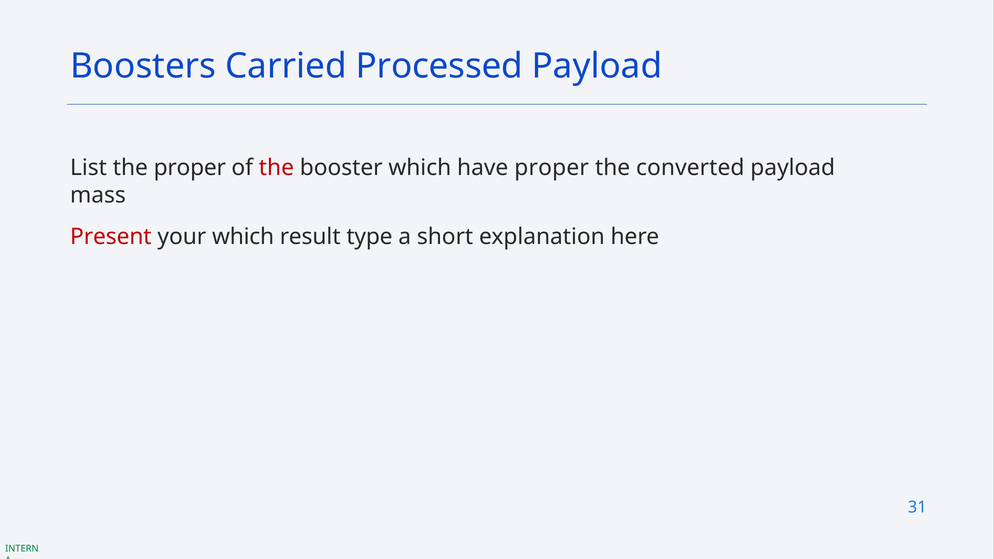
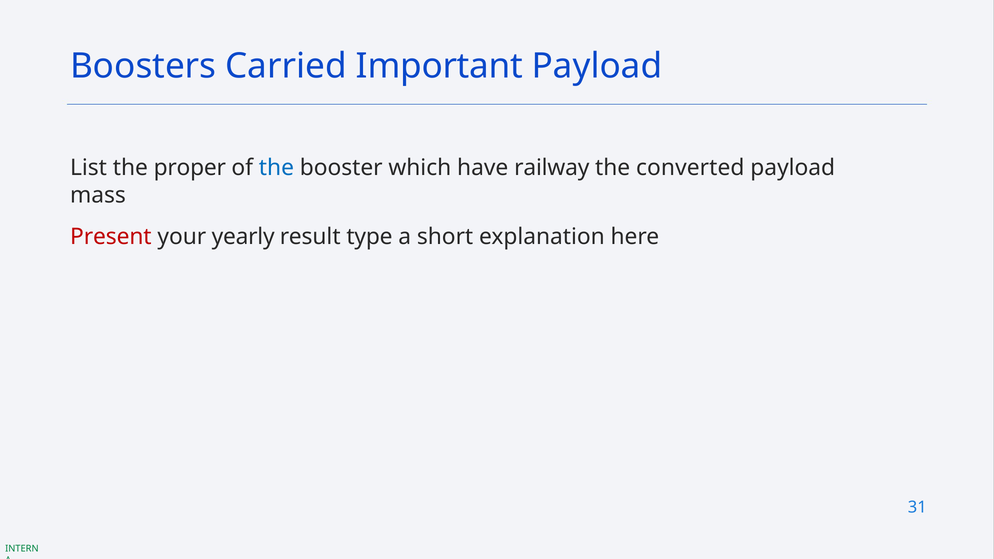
Processed: Processed -> Important
the at (276, 168) colour: red -> blue
have proper: proper -> railway
your which: which -> yearly
